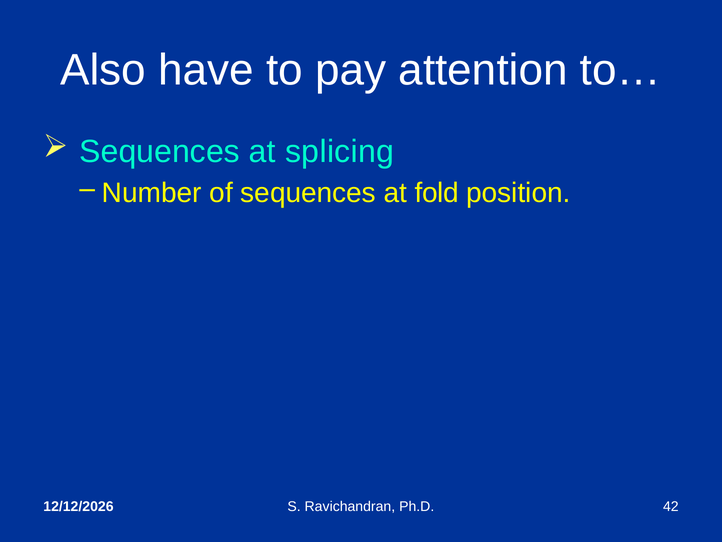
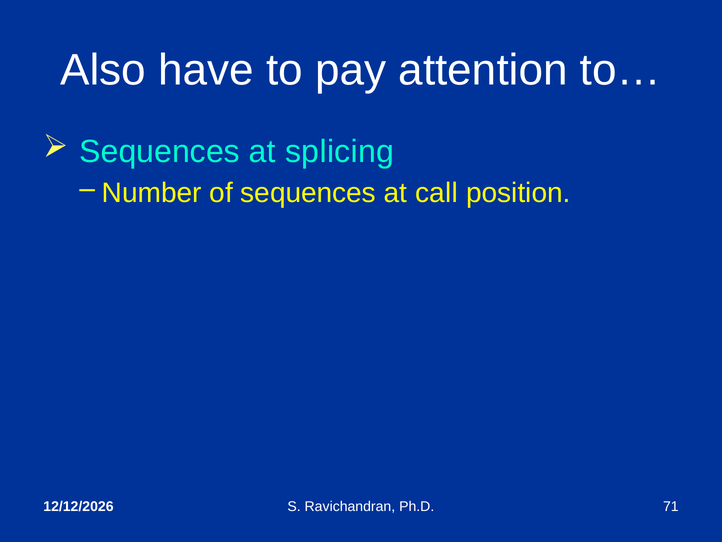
fold: fold -> call
42: 42 -> 71
